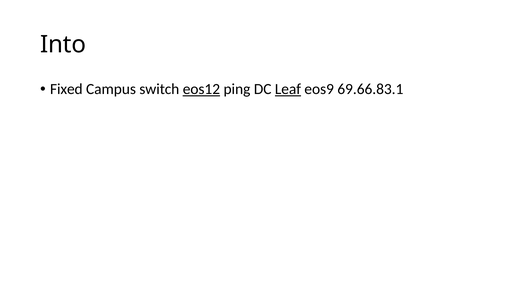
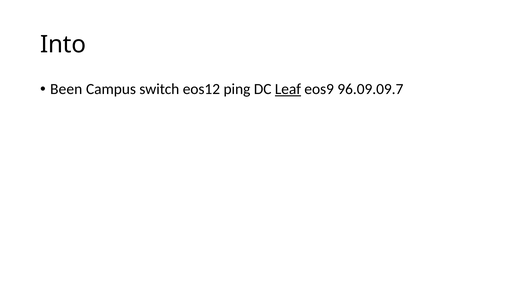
Fixed: Fixed -> Been
eos12 underline: present -> none
69.66.83.1: 69.66.83.1 -> 96.09.09.7
